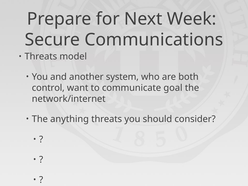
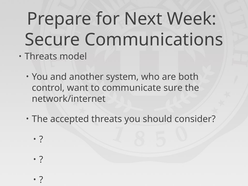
goal: goal -> sure
anything: anything -> accepted
